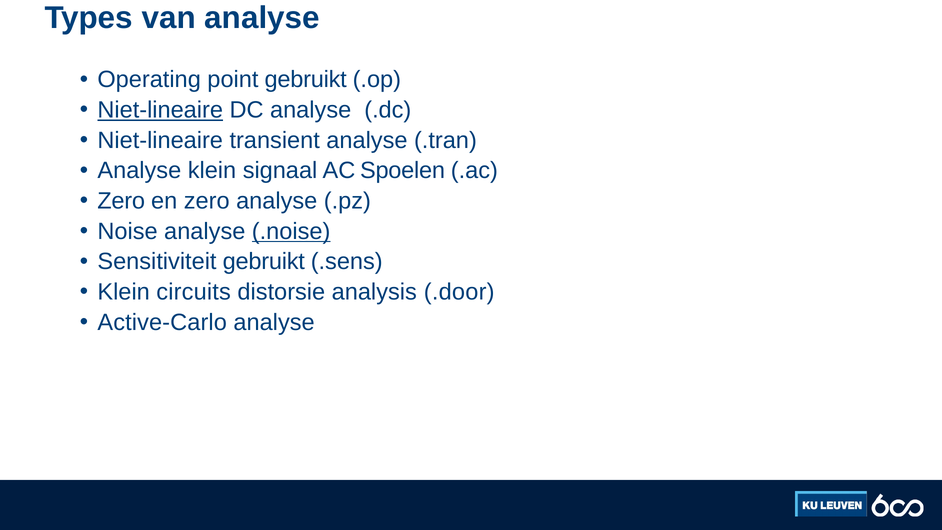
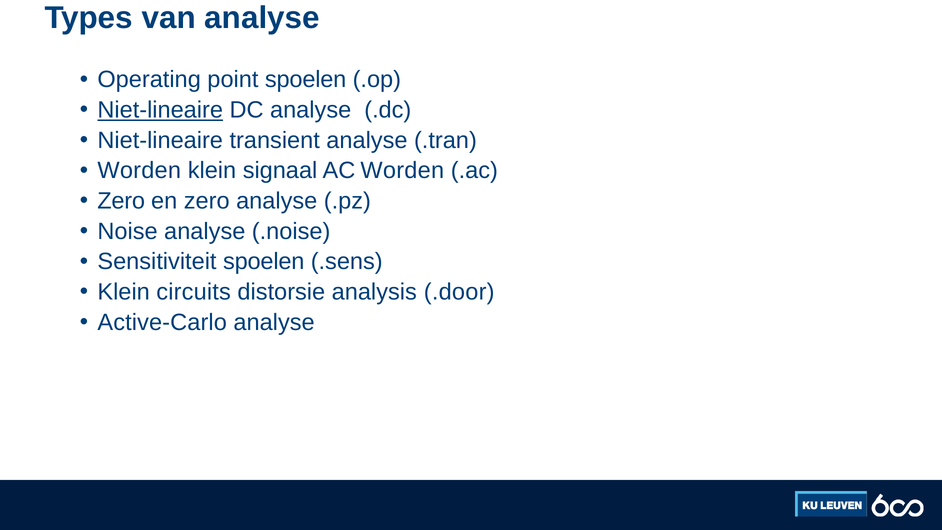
point gebruikt: gebruikt -> spoelen
Analyse at (139, 171): Analyse -> Worden
AC Spoelen: Spoelen -> Worden
.noise underline: present -> none
Sensitiviteit gebruikt: gebruikt -> spoelen
